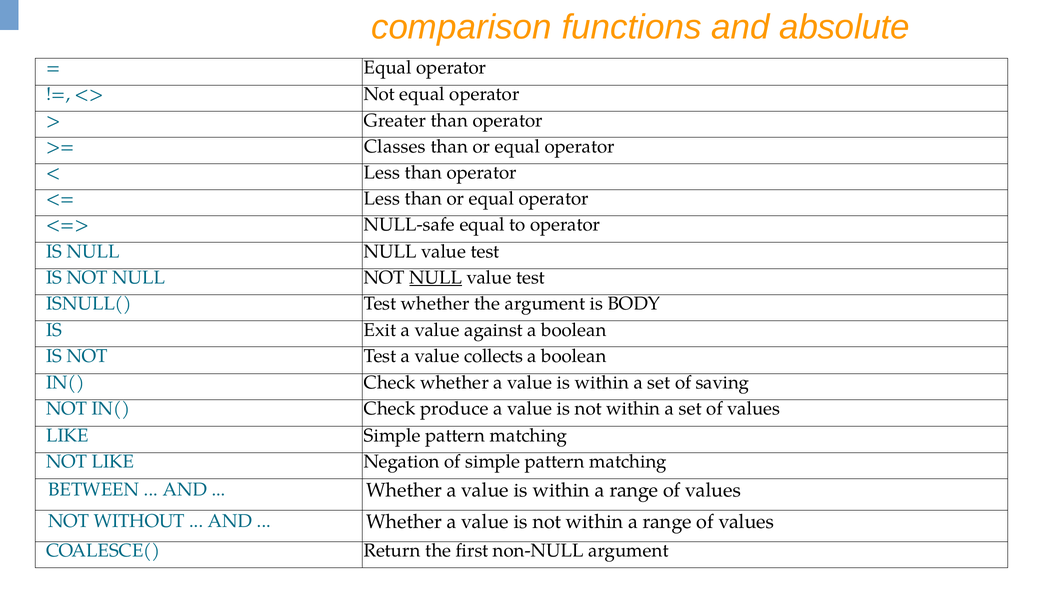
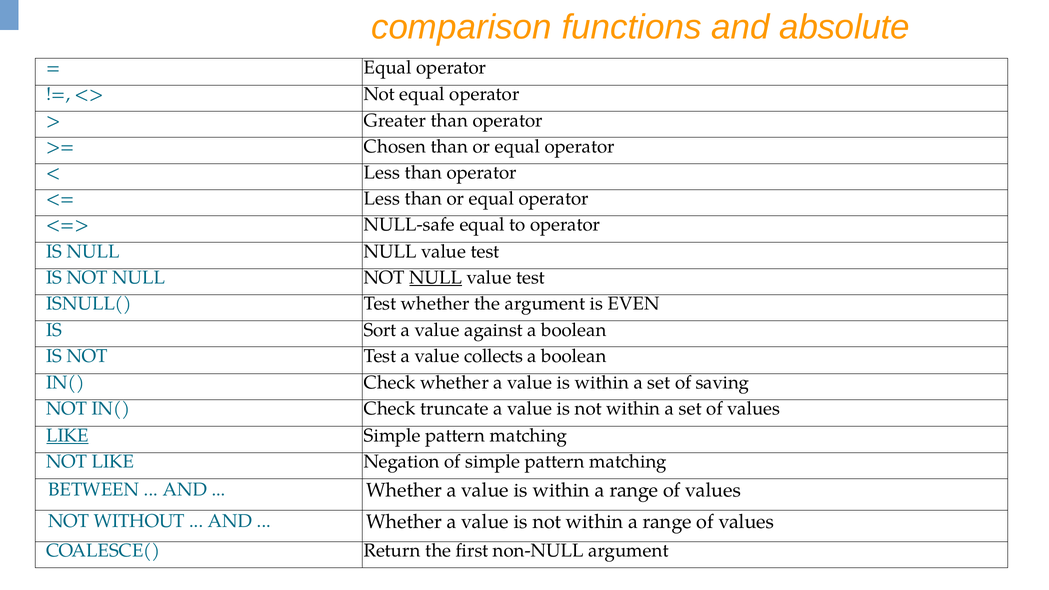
Classes: Classes -> Chosen
BODY: BODY -> EVEN
Exit: Exit -> Sort
produce: produce -> truncate
LIKE at (67, 436) underline: none -> present
